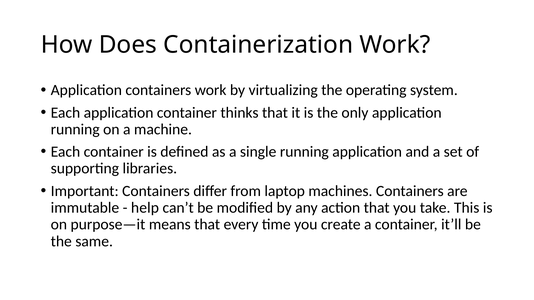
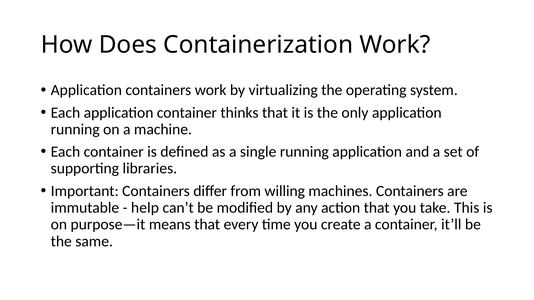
laptop: laptop -> willing
